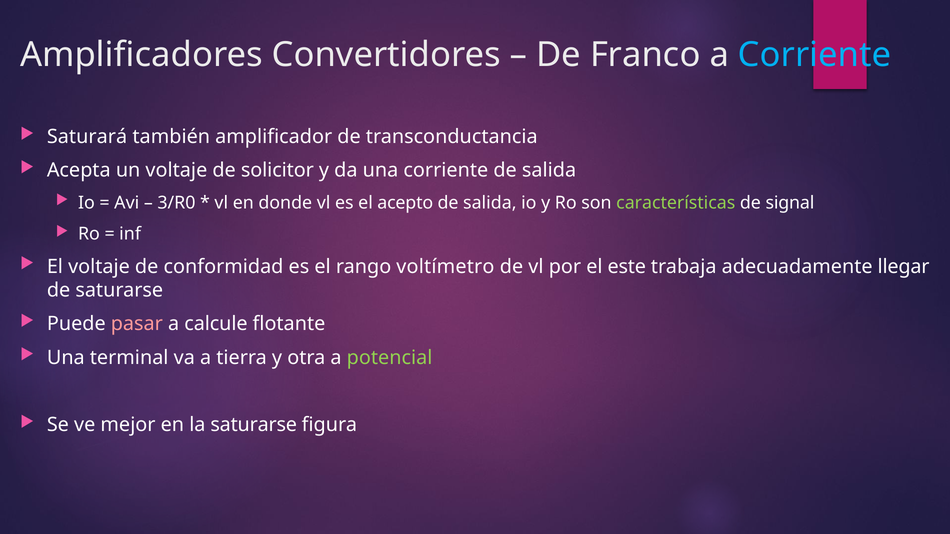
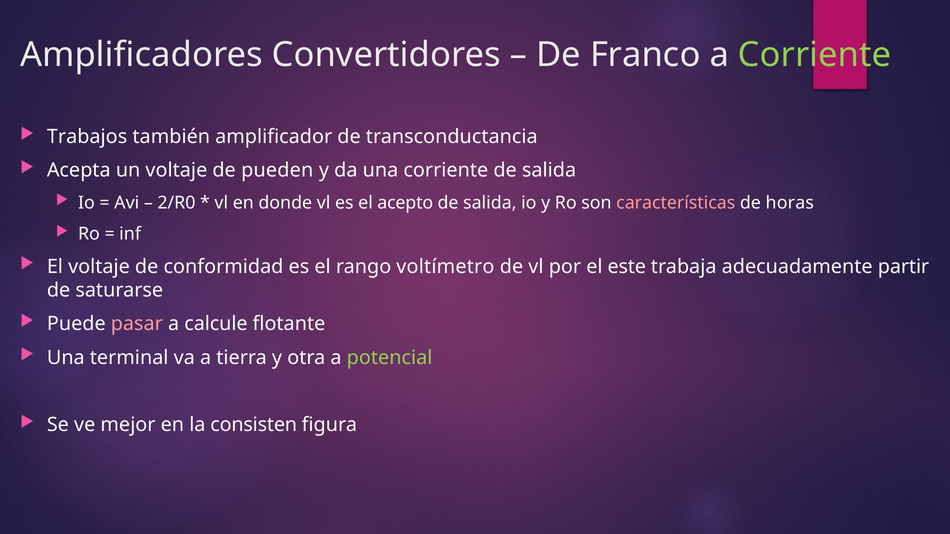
Corriente at (815, 55) colour: light blue -> light green
Saturará: Saturará -> Trabajos
solicitor: solicitor -> pueden
3/R0: 3/R0 -> 2/R0
características colour: light green -> pink
signal: signal -> horas
llegar: llegar -> partir
la saturarse: saturarse -> consisten
